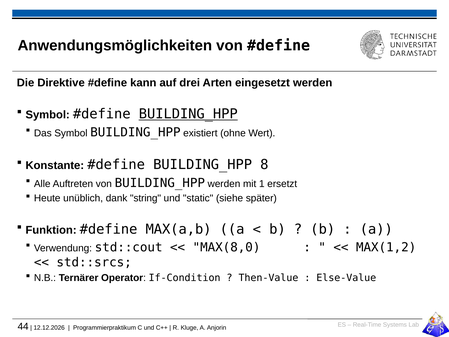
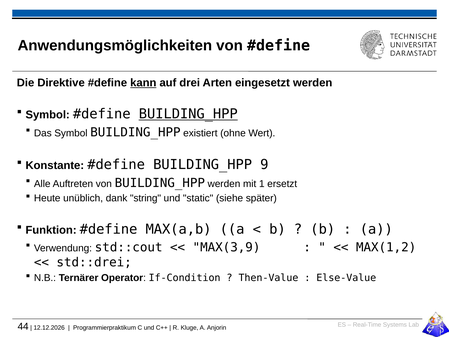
kann underline: none -> present
8: 8 -> 9
MAX(8,0: MAX(8,0 -> MAX(3,9
std::srcs: std::srcs -> std::drei
